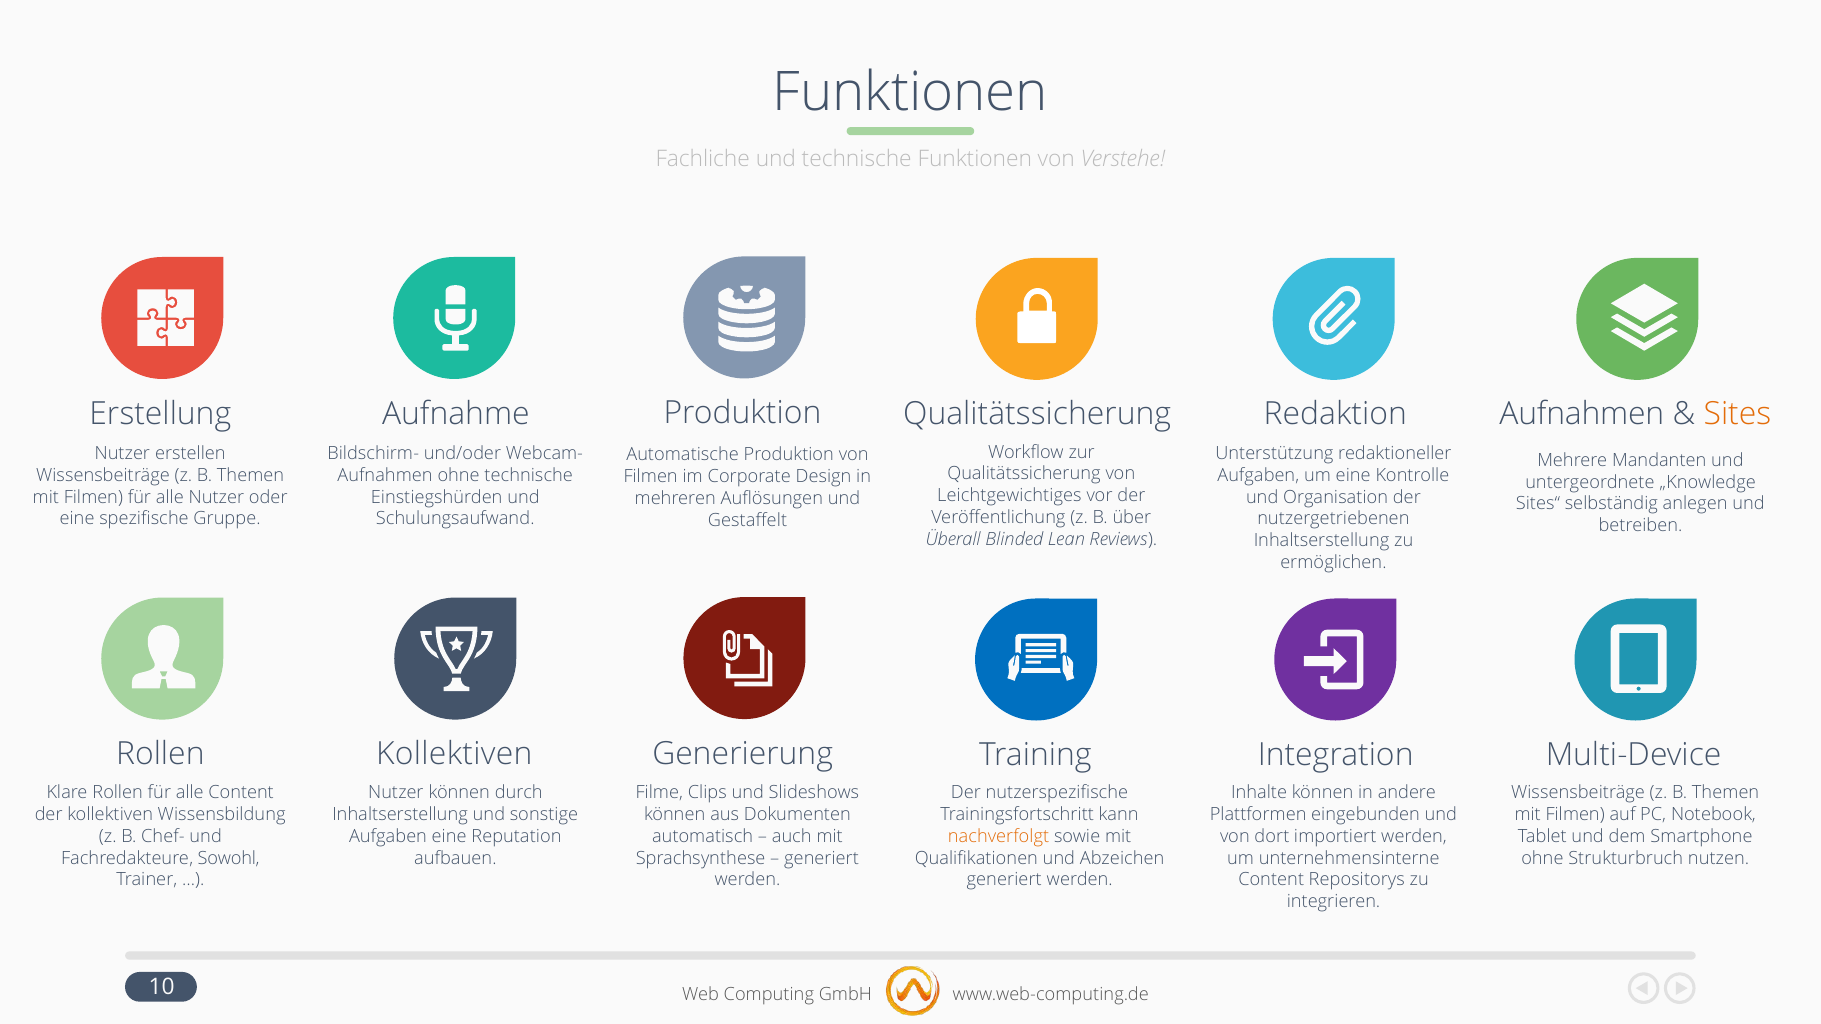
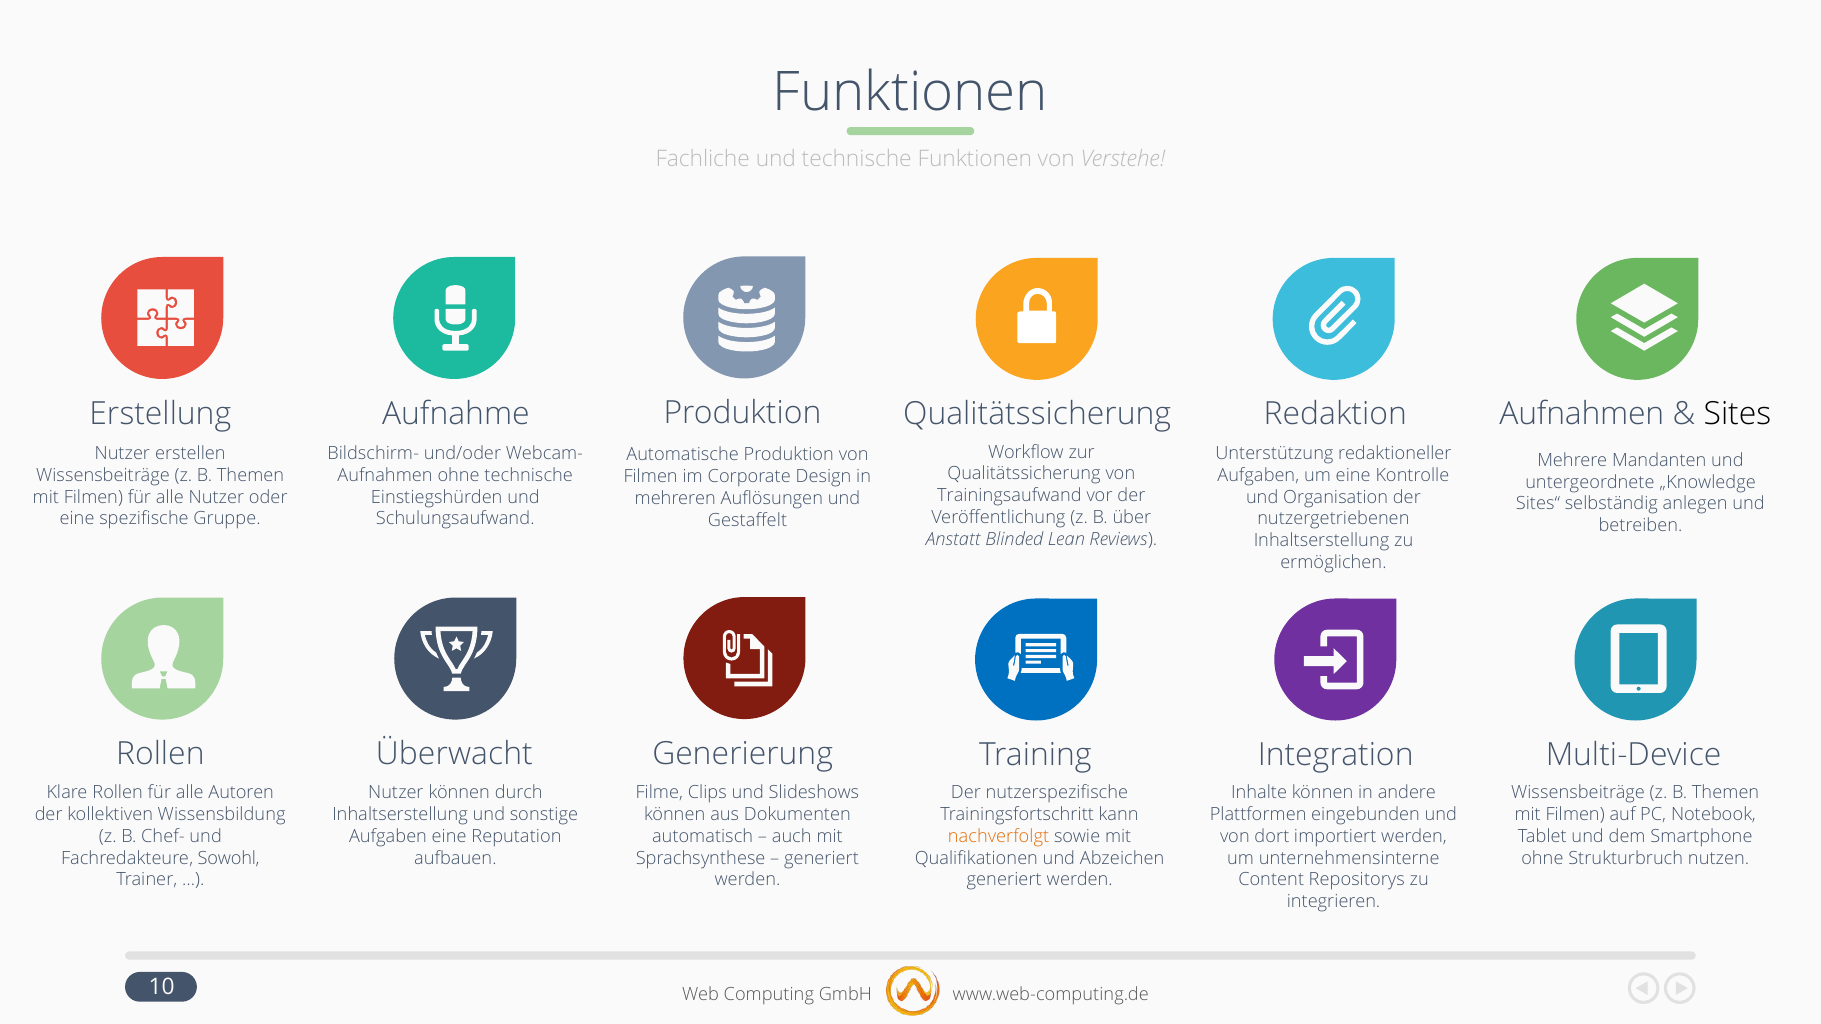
Sites colour: orange -> black
Leichtgewichtiges: Leichtgewichtiges -> Trainingsaufwand
Überall: Überall -> Anstatt
Kollektiven at (454, 754): Kollektiven -> Überwacht
alle Content: Content -> Autoren
